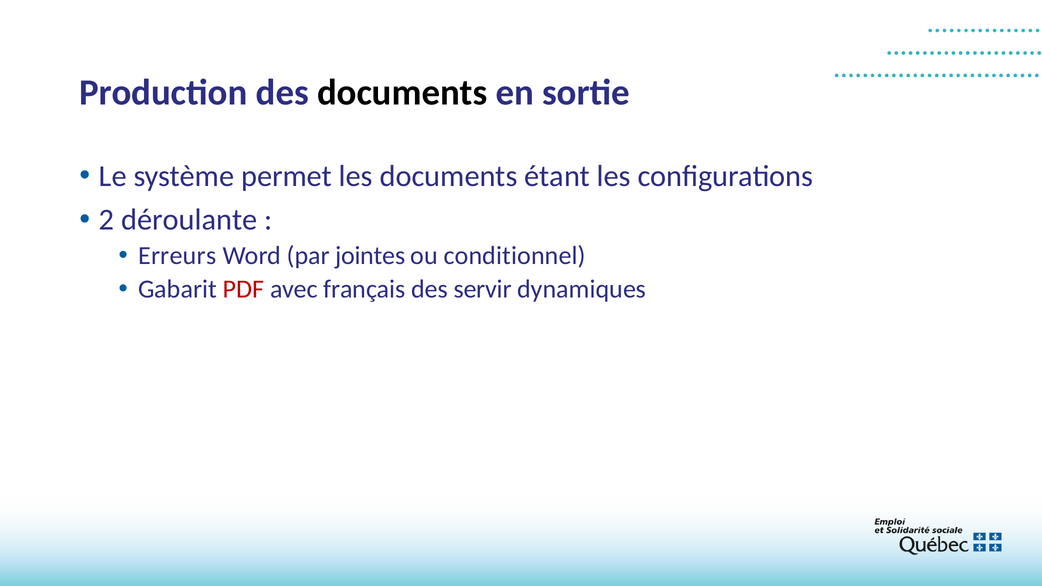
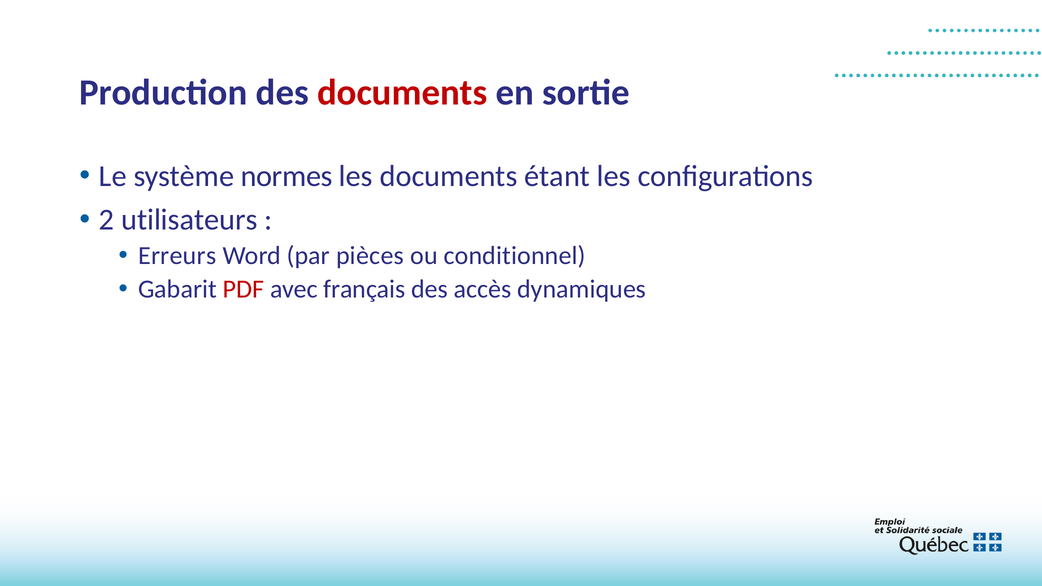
documents at (402, 92) colour: black -> red
permet: permet -> normes
déroulante: déroulante -> utilisateurs
jointes: jointes -> pièces
servir: servir -> accès
